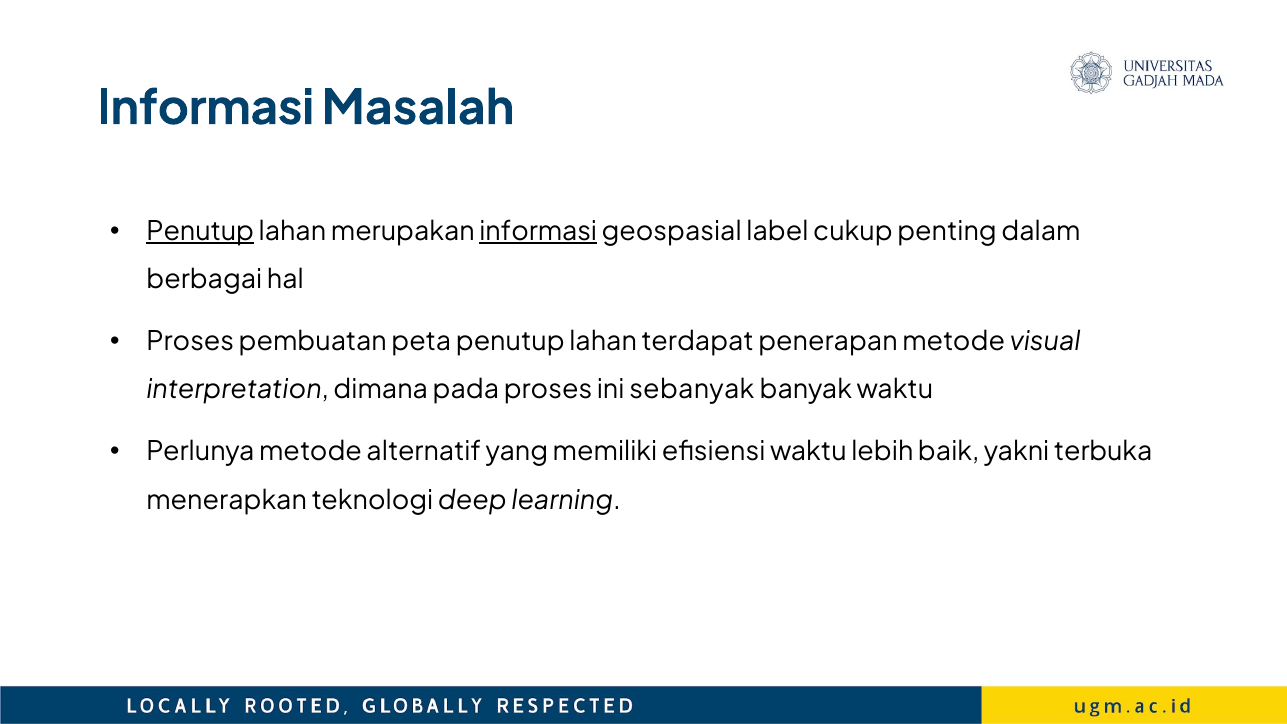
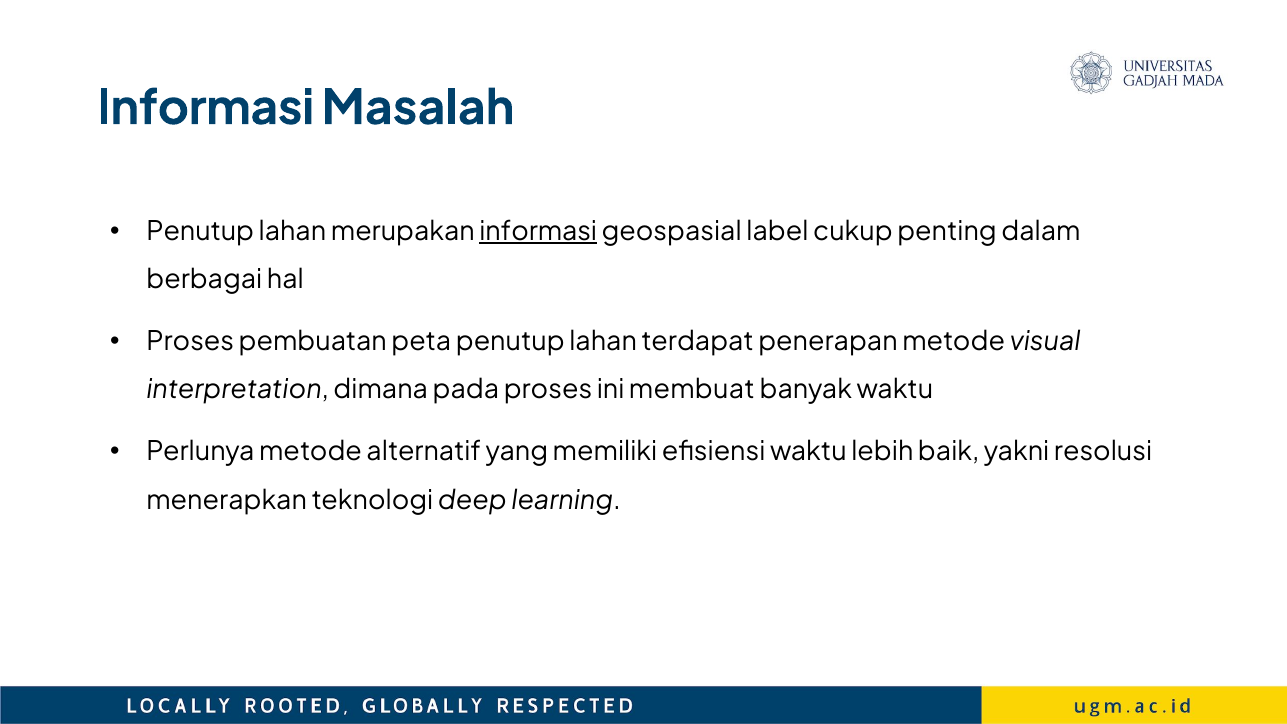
Penutup at (200, 232) underline: present -> none
sebanyak: sebanyak -> membuat
terbuka: terbuka -> resolusi
